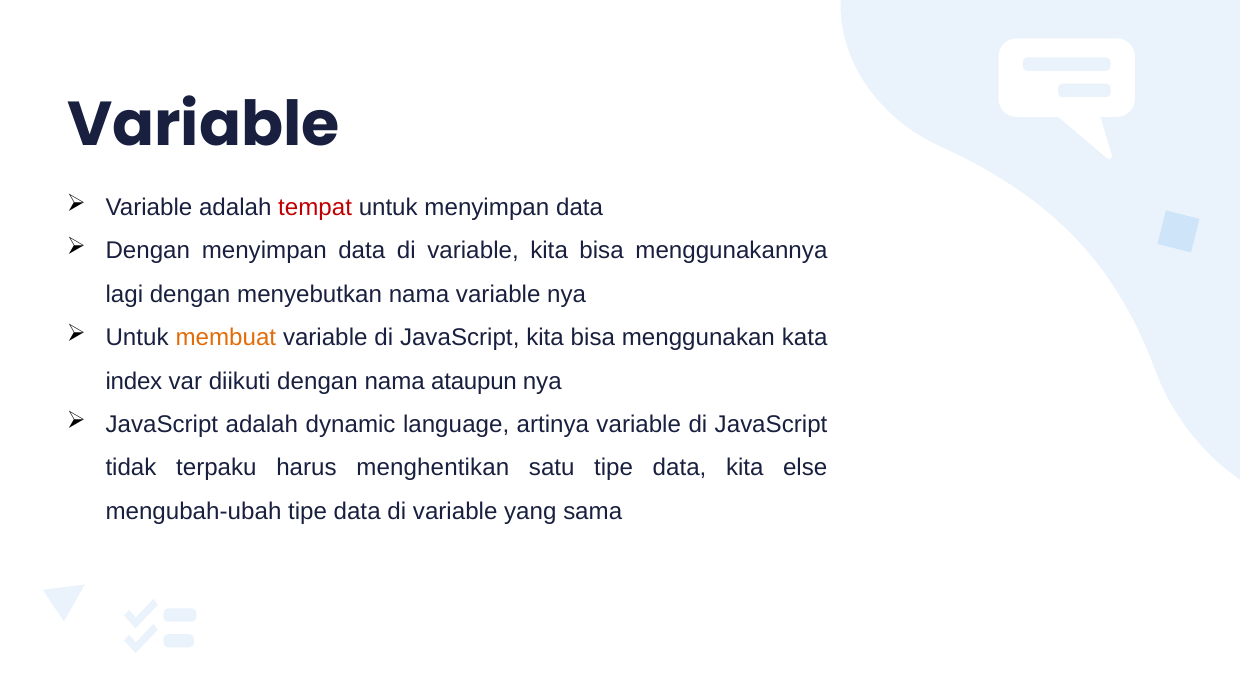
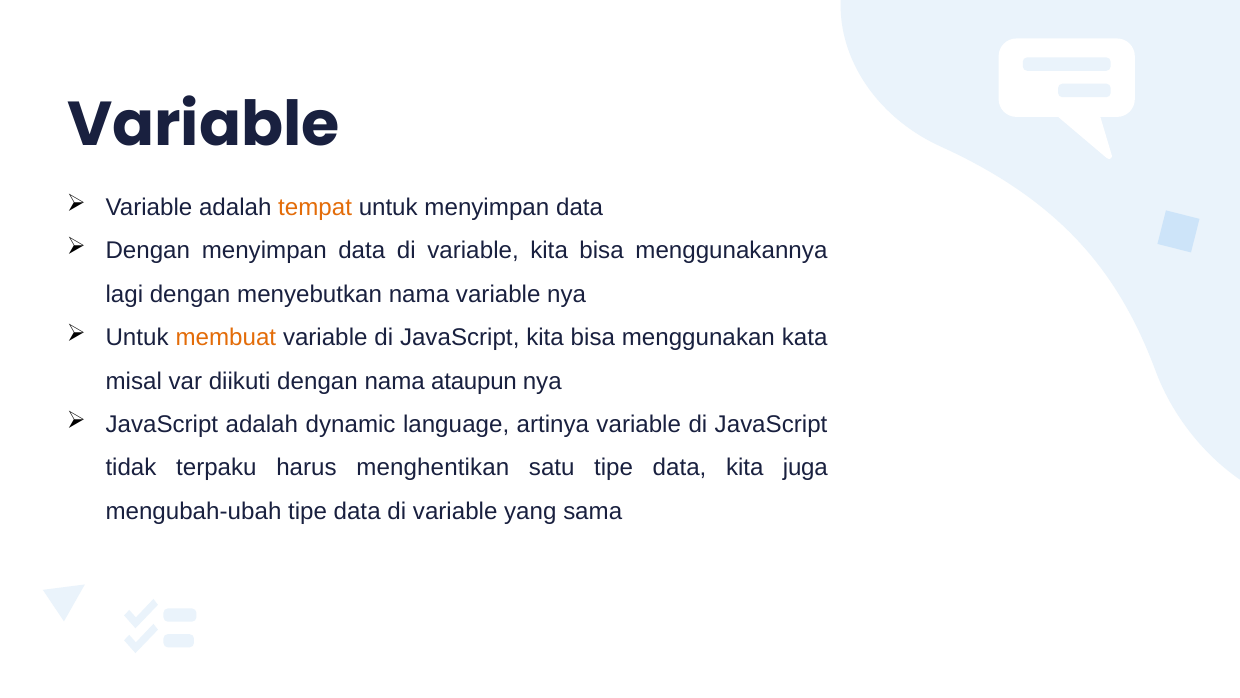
tempat colour: red -> orange
index: index -> misal
else: else -> juga
